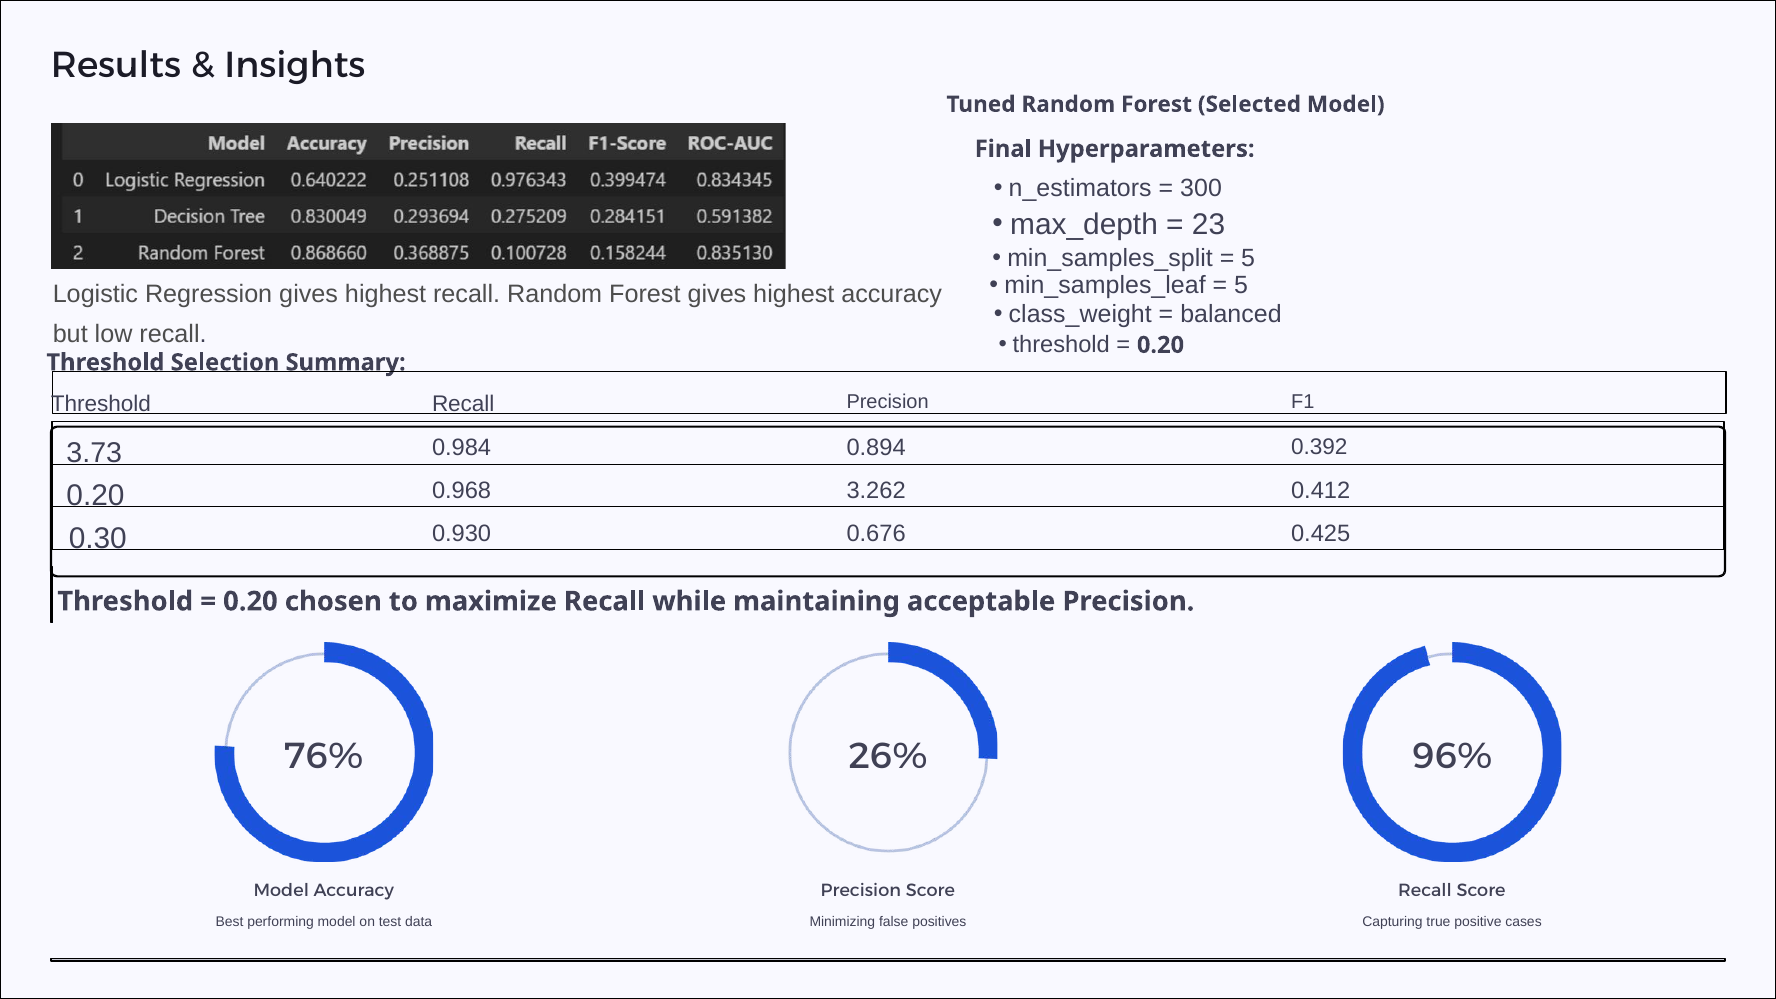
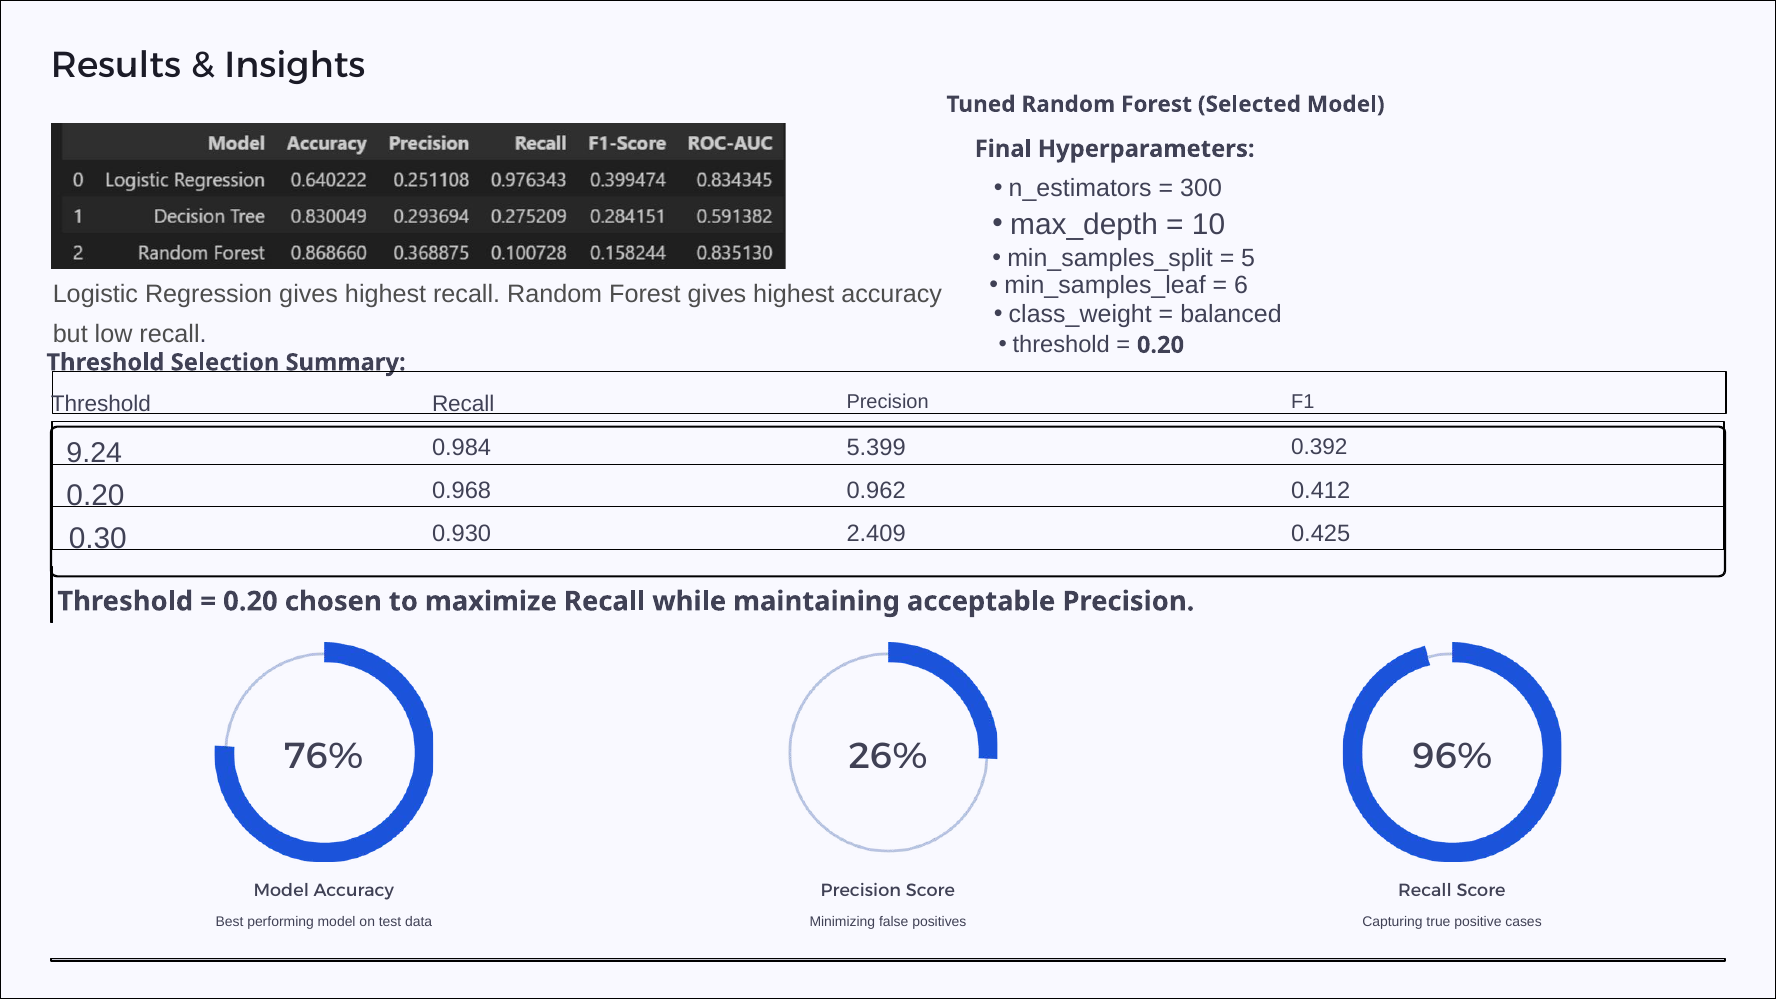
23: 23 -> 10
5 at (1241, 286): 5 -> 6
3.73: 3.73 -> 9.24
0.894: 0.894 -> 5.399
3.262: 3.262 -> 0.962
0.676: 0.676 -> 2.409
